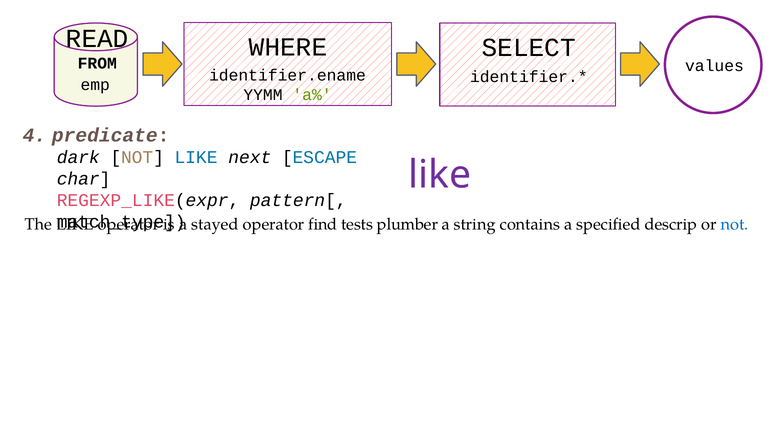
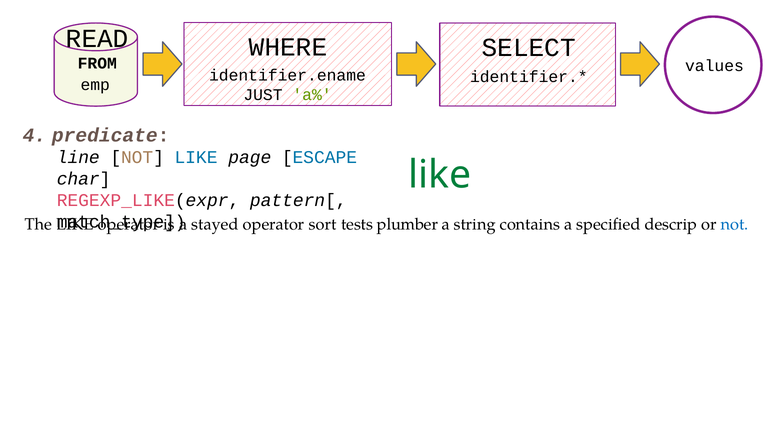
YYMM: YYMM -> JUST
dark: dark -> line
next: next -> page
like at (440, 175) colour: purple -> green
find: find -> sort
